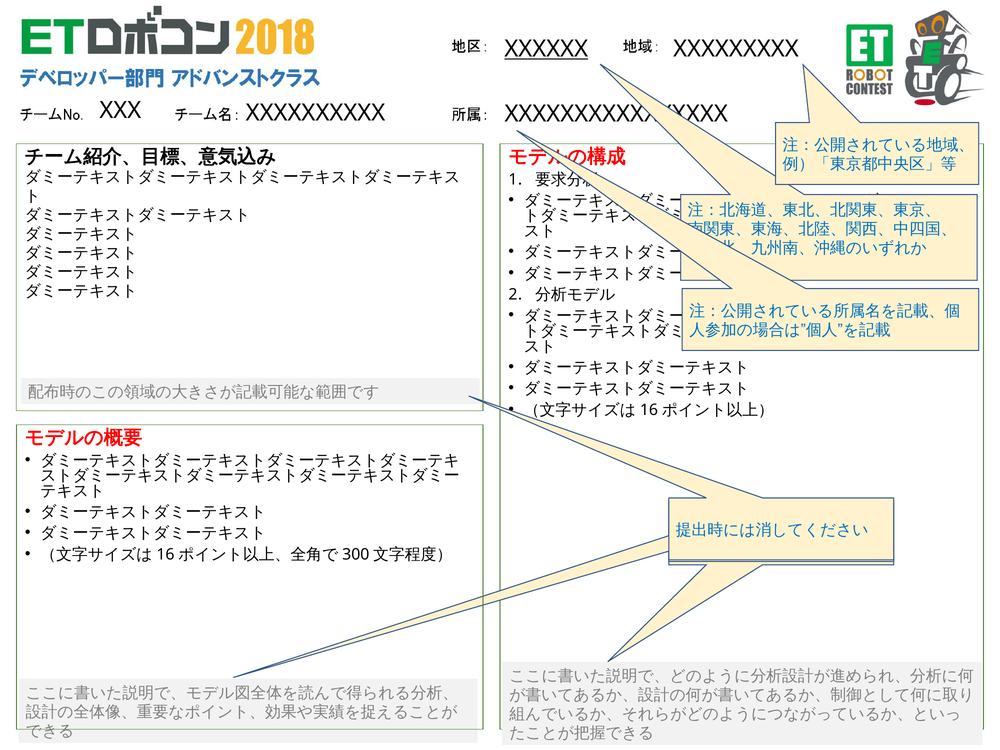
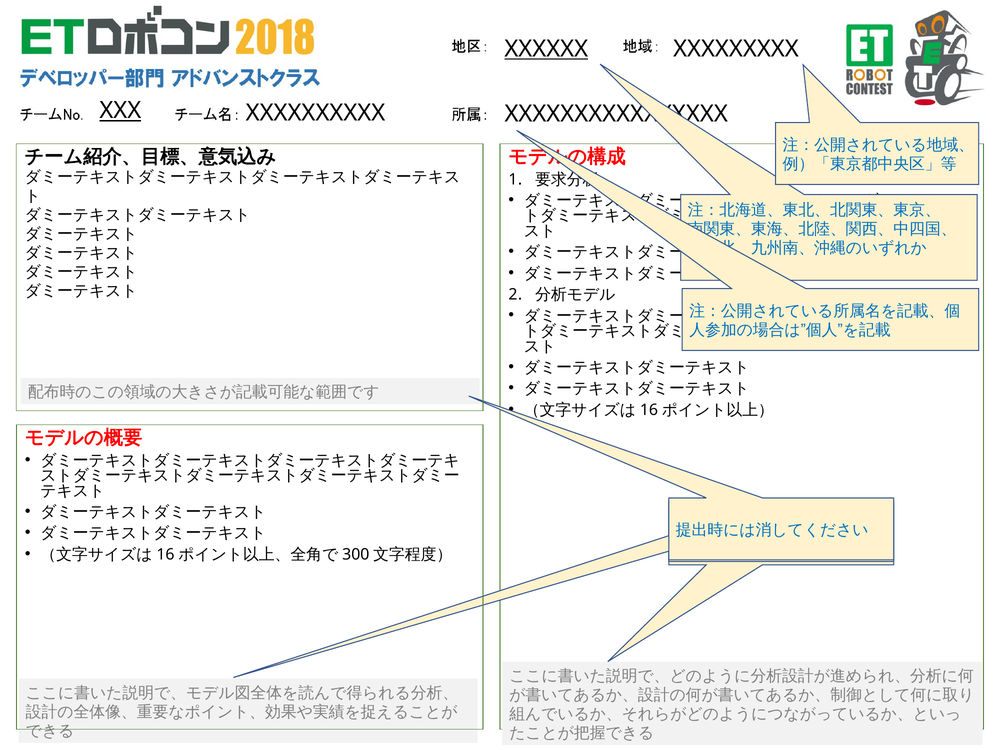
XXX underline: none -> present
